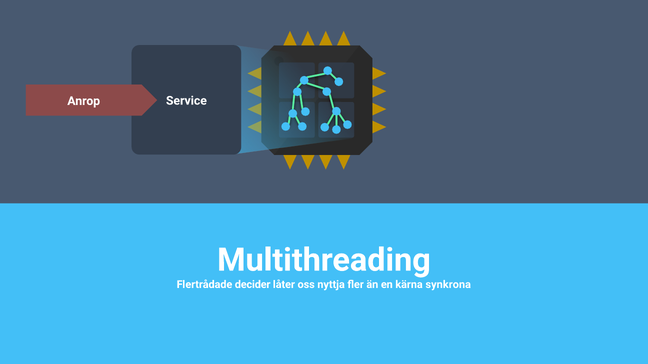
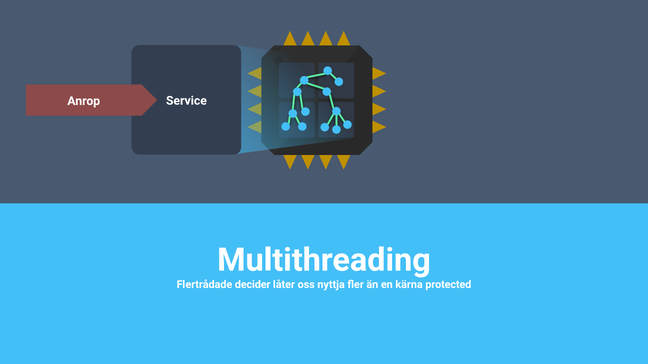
synkrona: synkrona -> protected
